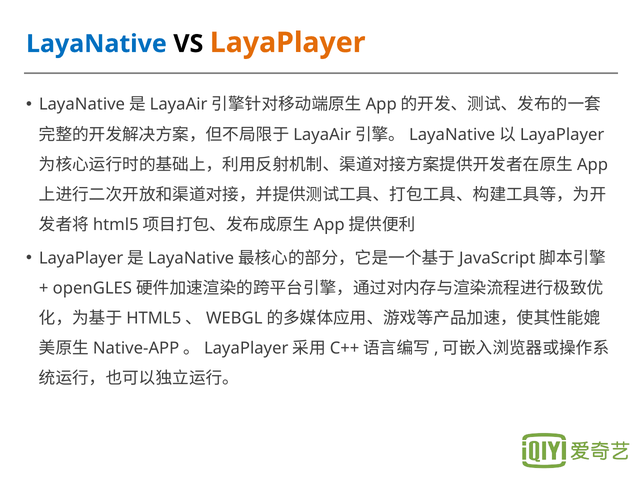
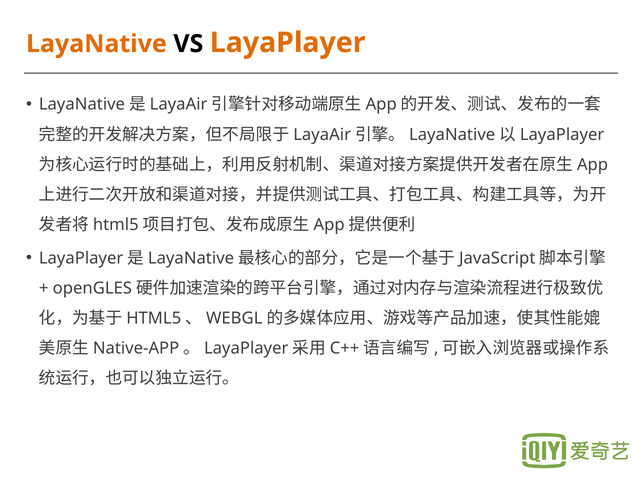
LayaNative colour: blue -> orange
